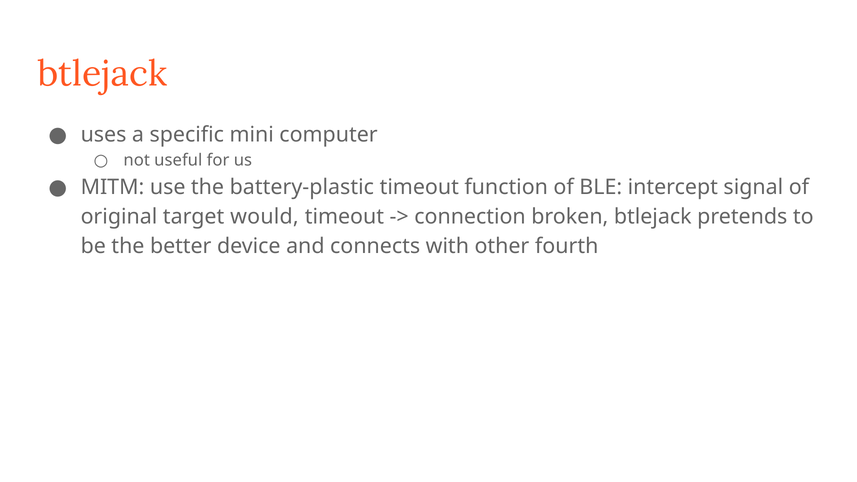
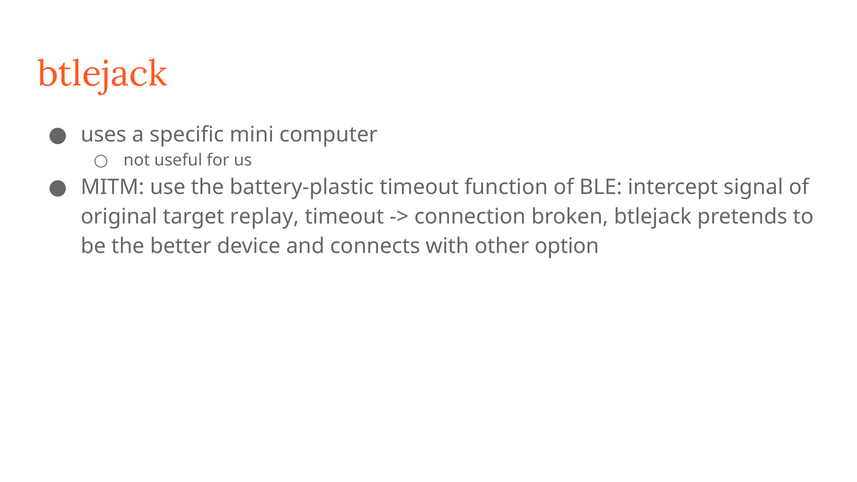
would: would -> replay
fourth: fourth -> option
